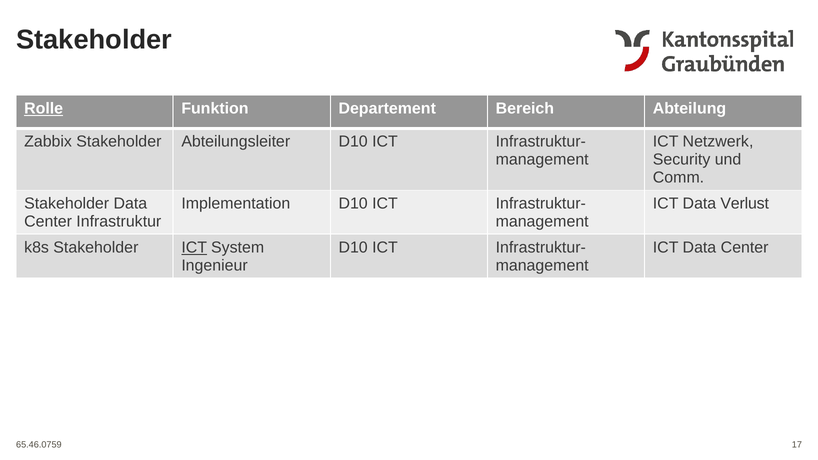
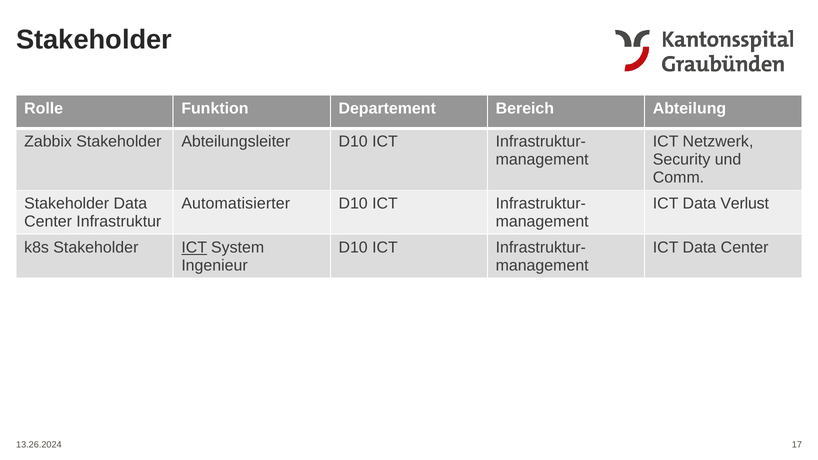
Rolle underline: present -> none
Implementation: Implementation -> Automatisierter
65.46.0759: 65.46.0759 -> 13.26.2024
